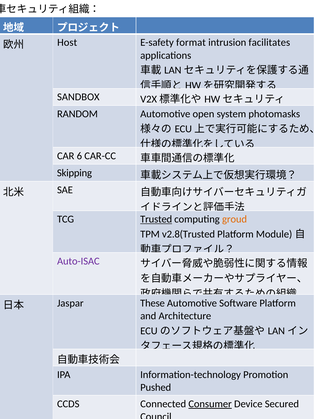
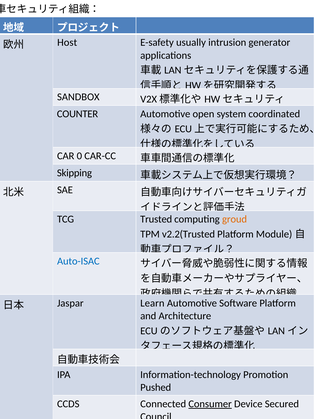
format: format -> usually
facilitates: facilitates -> generator
RANDOM: RANDOM -> COUNTER
photomasks: photomasks -> coordinated
6: 6 -> 0
Trusted underline: present -> none
v2.8(Trusted: v2.8(Trusted -> v2.2(Trusted
Auto-ISAC colour: purple -> blue
These: These -> Learn
